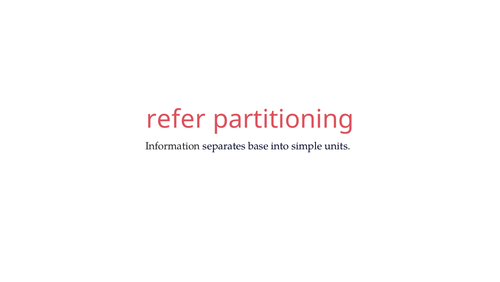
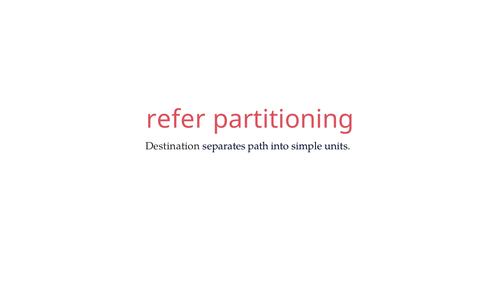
Information: Information -> Destination
base: base -> path
